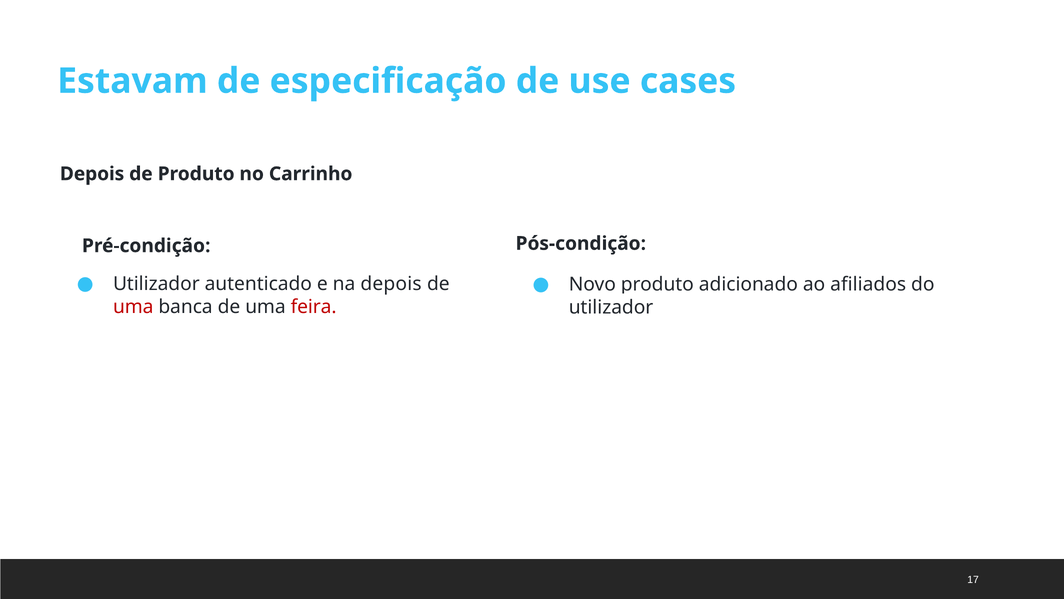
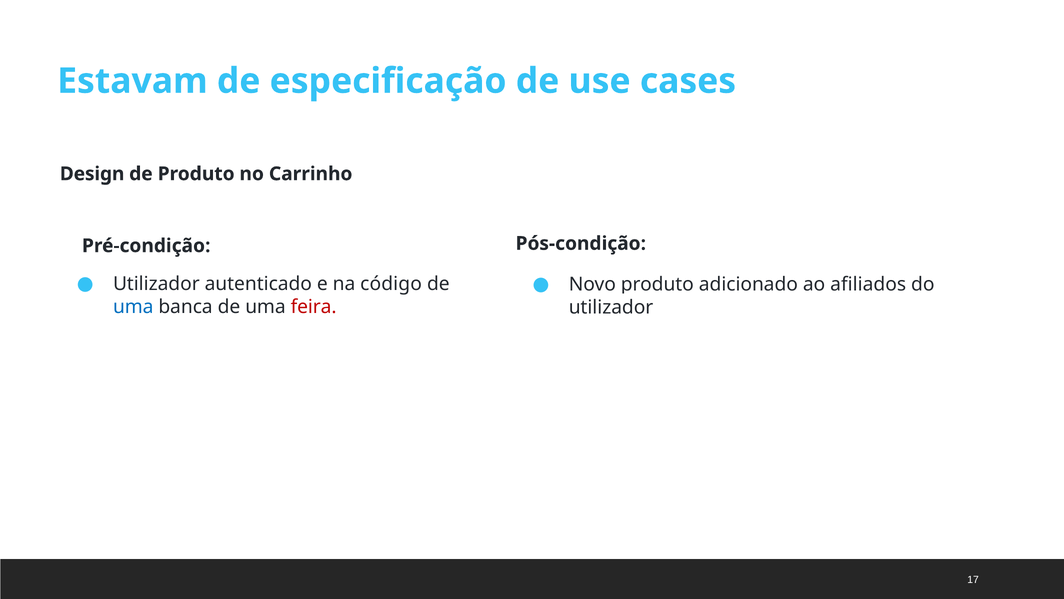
Depois at (92, 174): Depois -> Design
na depois: depois -> código
uma at (133, 307) colour: red -> blue
